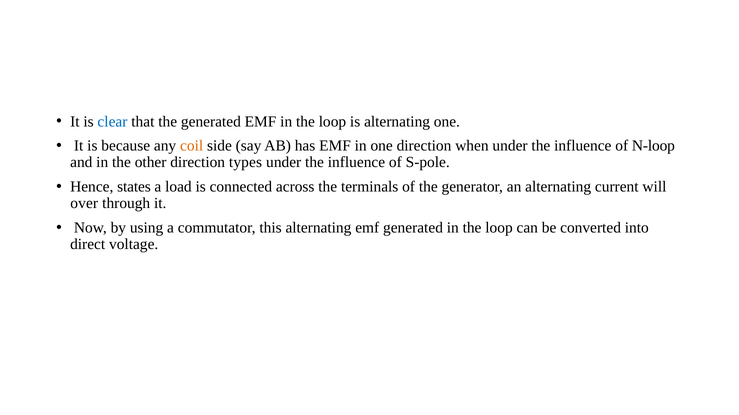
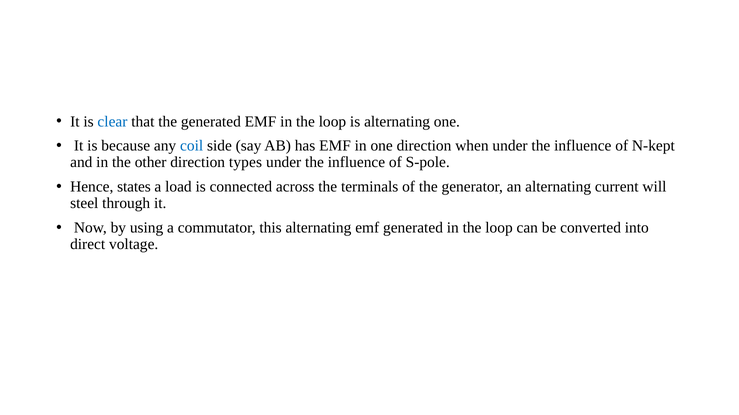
coil colour: orange -> blue
N-loop: N-loop -> N-kept
over: over -> steel
